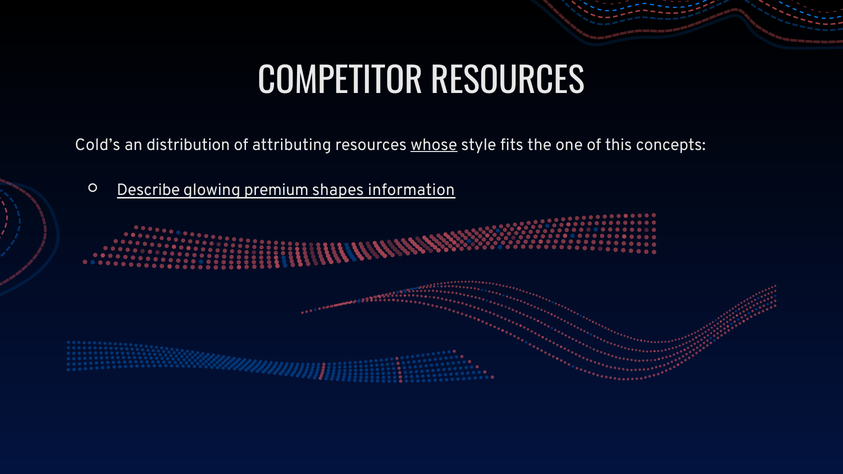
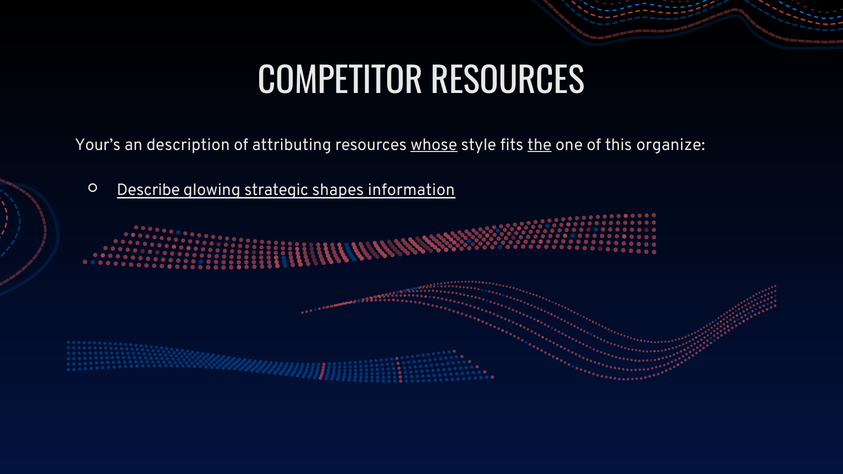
Cold’s: Cold’s -> Your’s
distribution: distribution -> description
the underline: none -> present
concepts: concepts -> organize
premium: premium -> strategic
